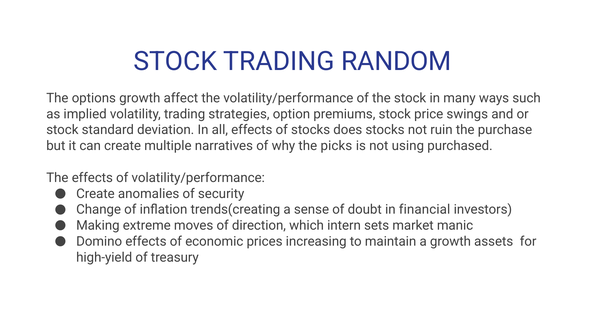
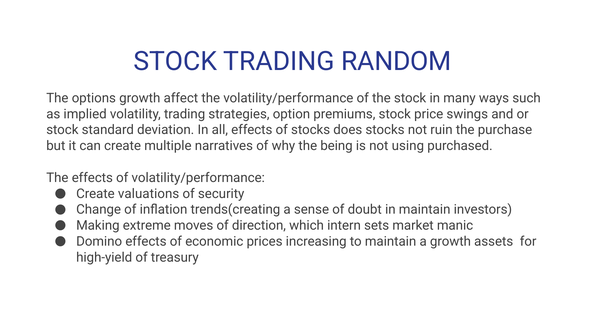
picks: picks -> being
anomalies: anomalies -> valuations
in financial: financial -> maintain
